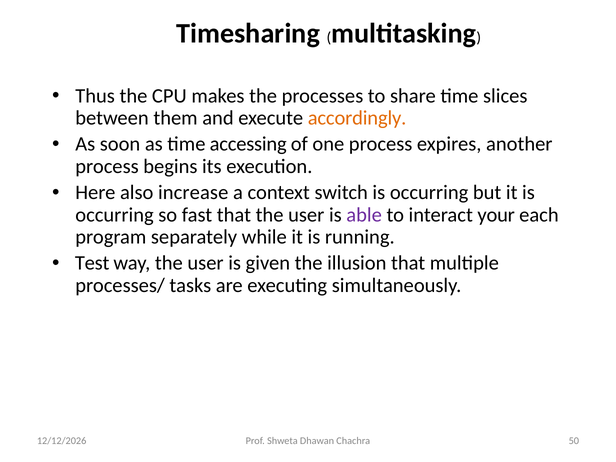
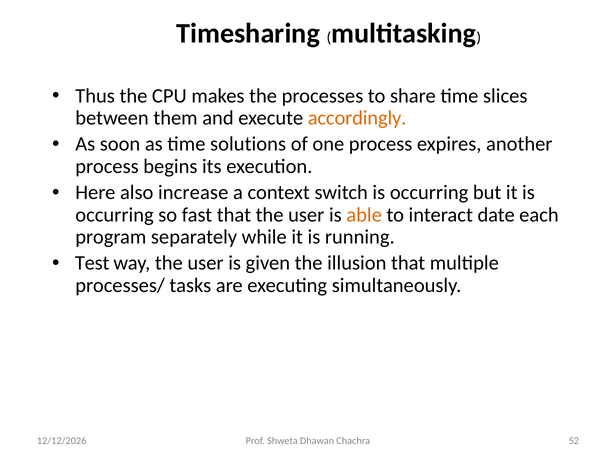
accessing: accessing -> solutions
able colour: purple -> orange
your: your -> date
50: 50 -> 52
